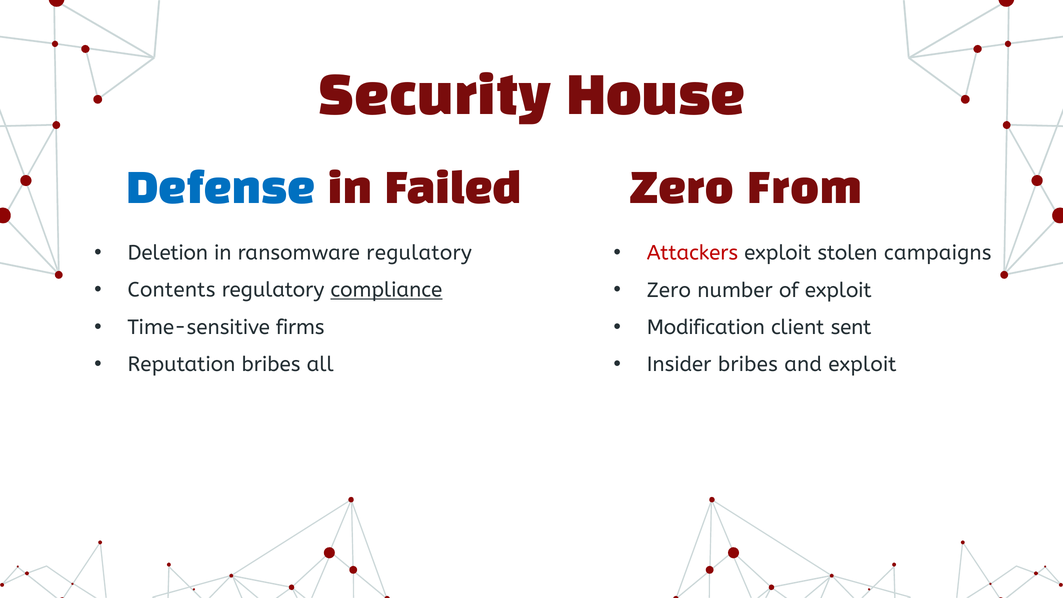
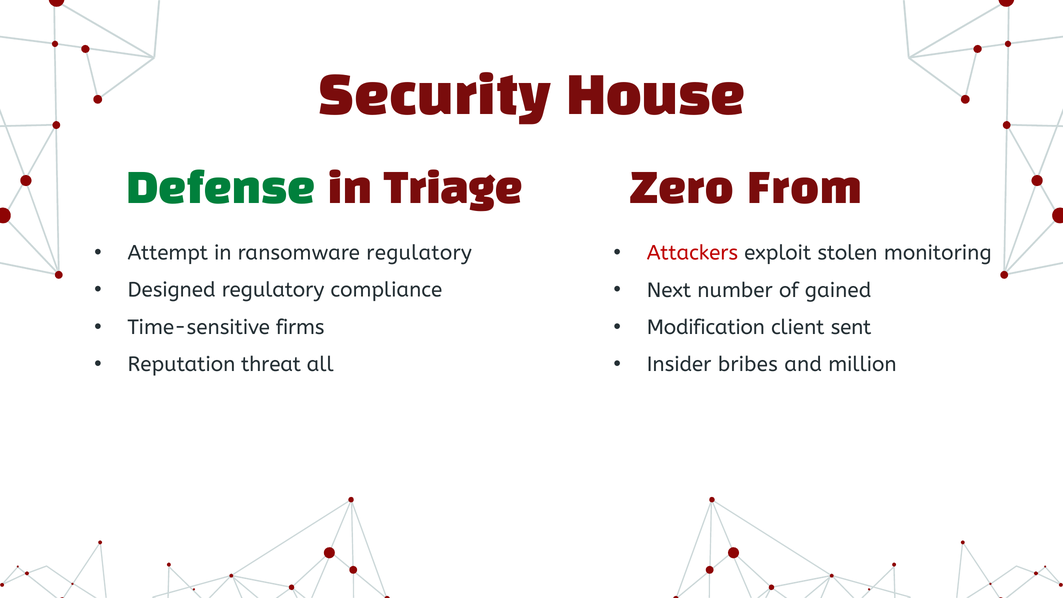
Defense colour: blue -> green
Failed: Failed -> Triage
Deletion: Deletion -> Attempt
campaigns: campaigns -> monitoring
Contents: Contents -> Designed
compliance underline: present -> none
Zero at (669, 290): Zero -> Next
of exploit: exploit -> gained
Reputation bribes: bribes -> threat
and exploit: exploit -> million
